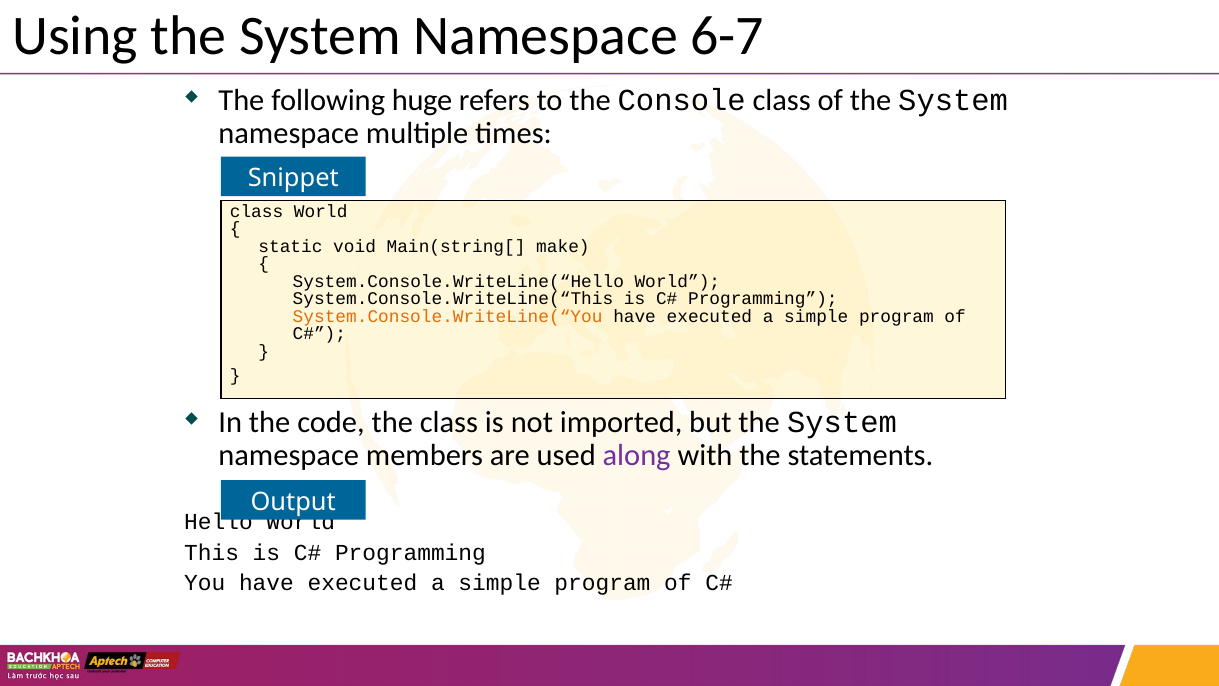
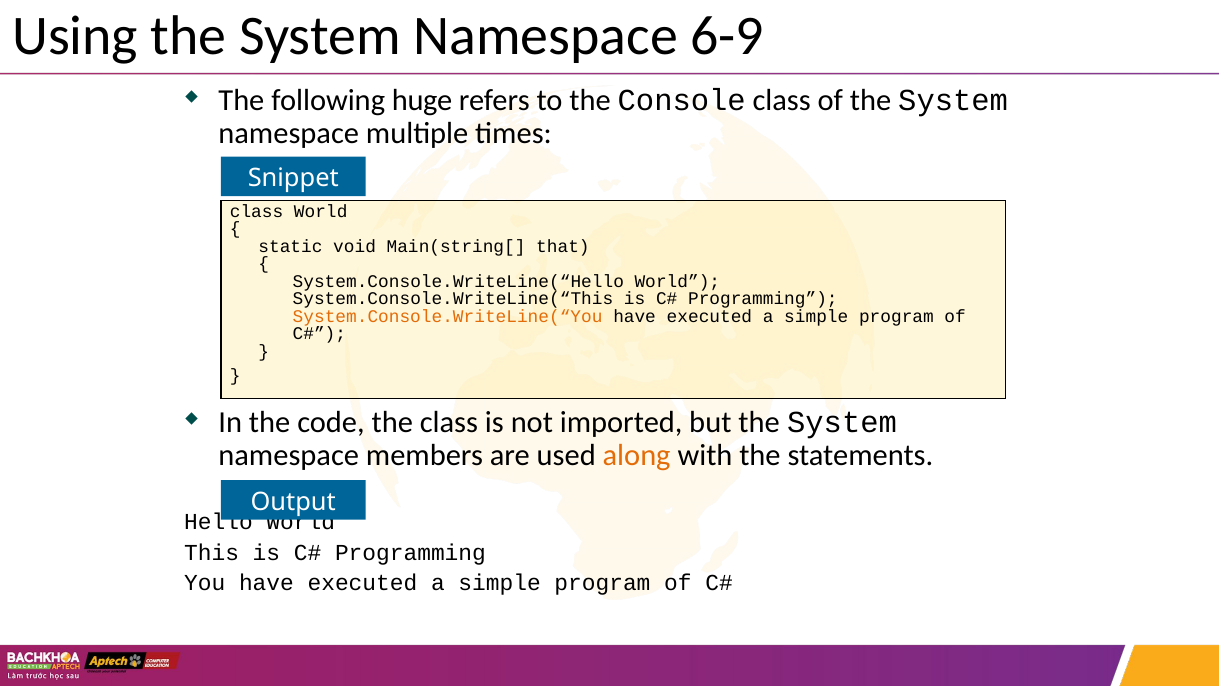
6-7: 6-7 -> 6-9
make: make -> that
along colour: purple -> orange
